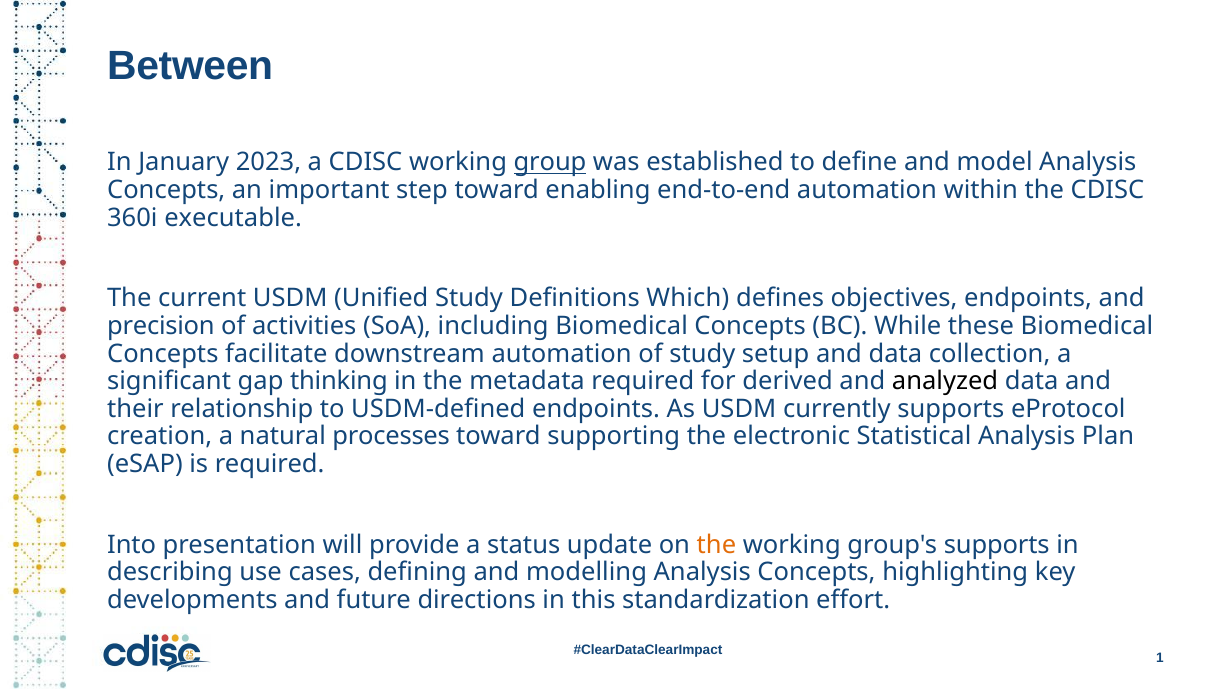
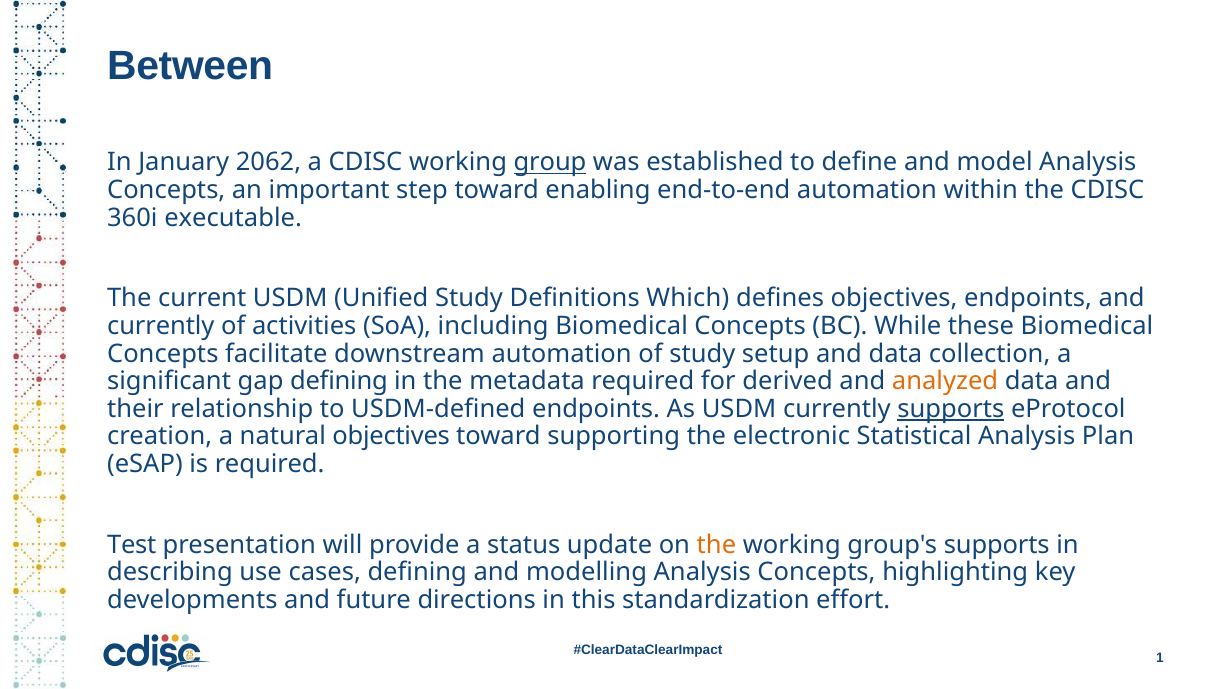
2023: 2023 -> 2062
precision at (161, 326): precision -> currently
gap thinking: thinking -> defining
analyzed colour: black -> orange
supports at (951, 409) underline: none -> present
natural processes: processes -> objectives
Into: Into -> Test
